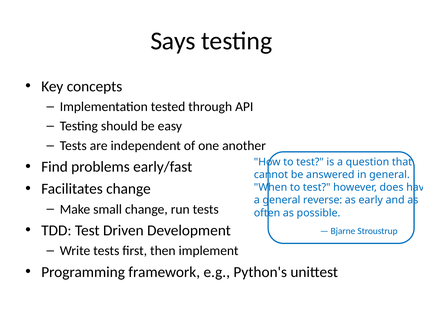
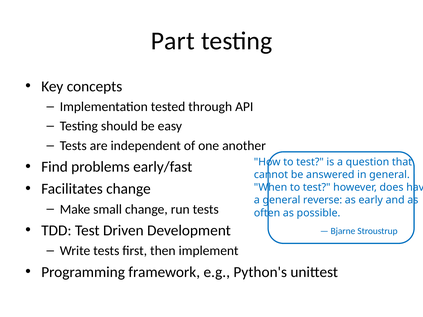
Says: Says -> Part
